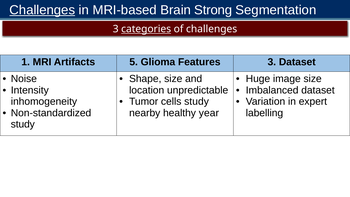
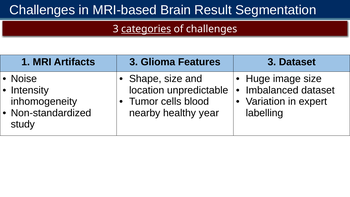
Challenges at (42, 10) underline: present -> none
Strong: Strong -> Result
Artifacts 5: 5 -> 3
cells study: study -> blood
